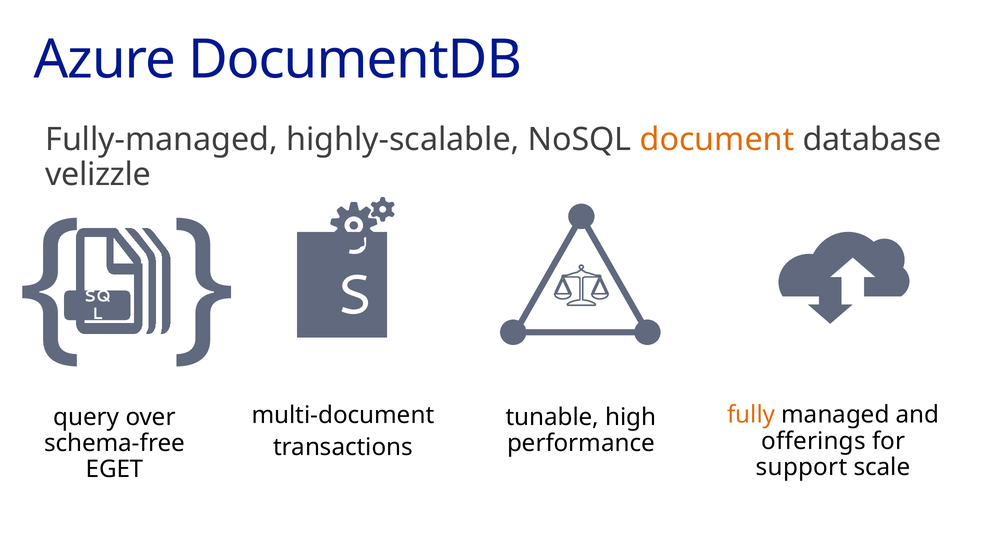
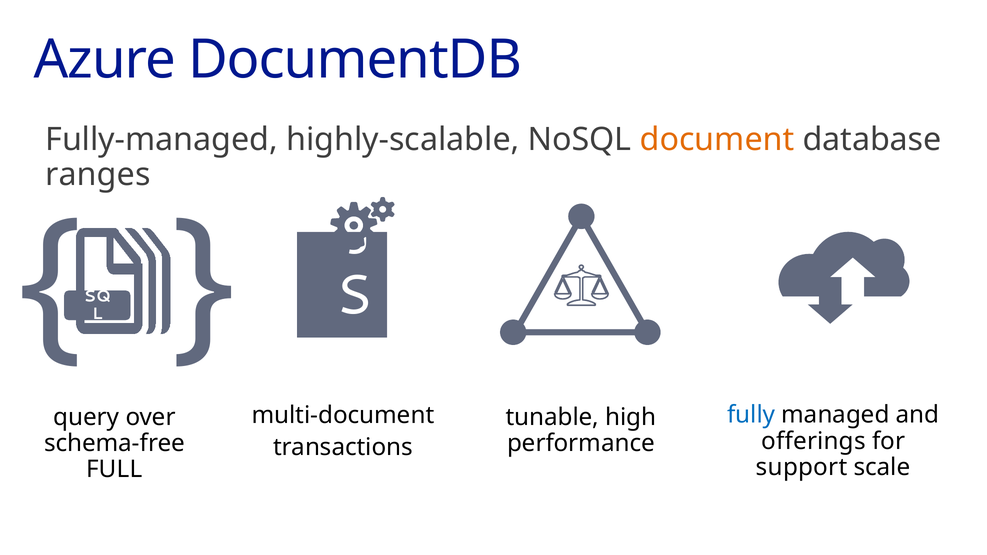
velizzle: velizzle -> ranges
fully colour: orange -> blue
EGET: EGET -> FULL
